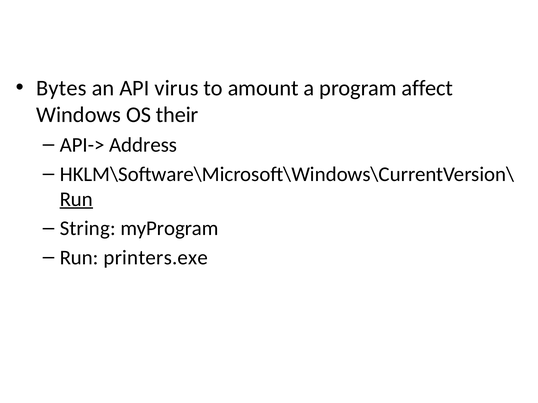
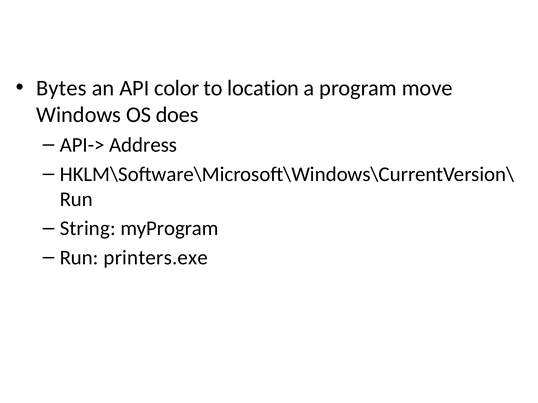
virus: virus -> color
amount: amount -> location
affect: affect -> move
their: their -> does
Run at (76, 199) underline: present -> none
